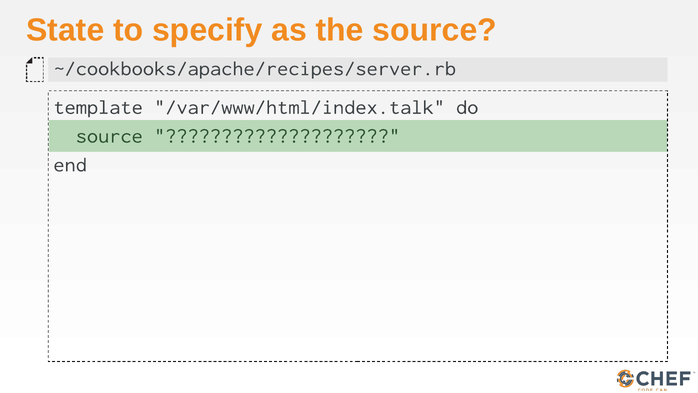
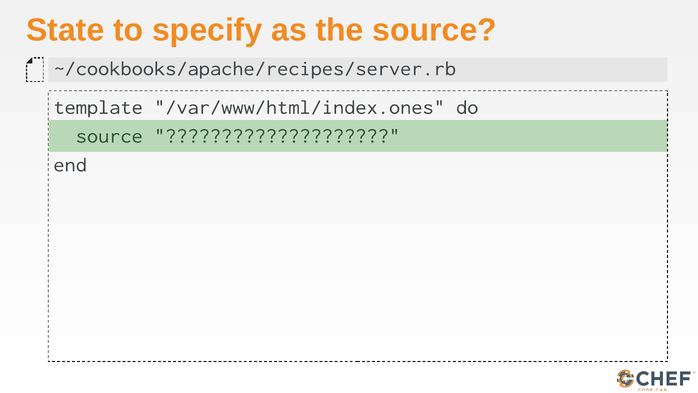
/var/www/html/index.talk: /var/www/html/index.talk -> /var/www/html/index.ones
